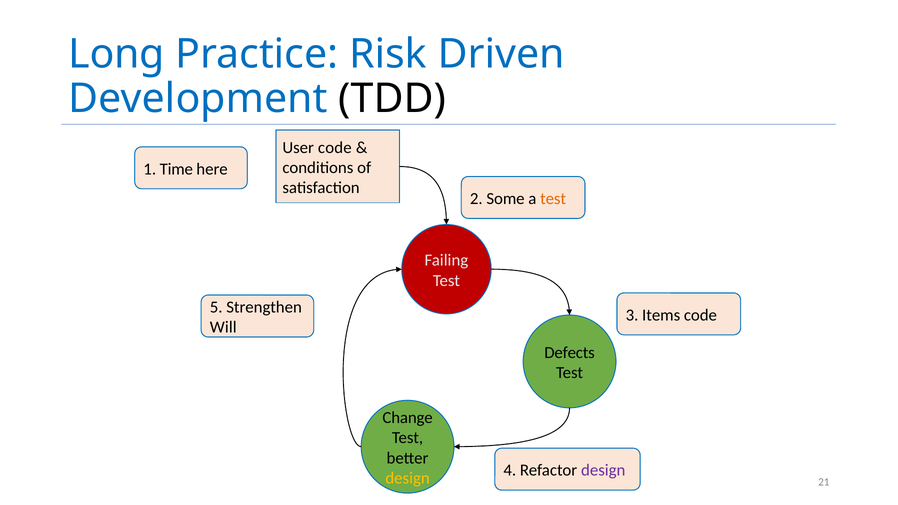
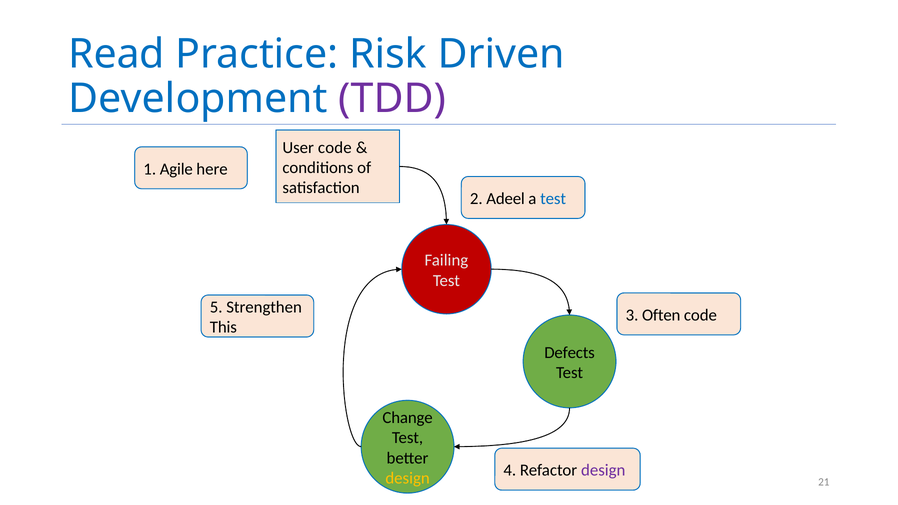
Long: Long -> Read
TDD colour: black -> purple
Time: Time -> Agile
Some: Some -> Adeel
test at (553, 199) colour: orange -> blue
Items: Items -> Often
Will: Will -> This
